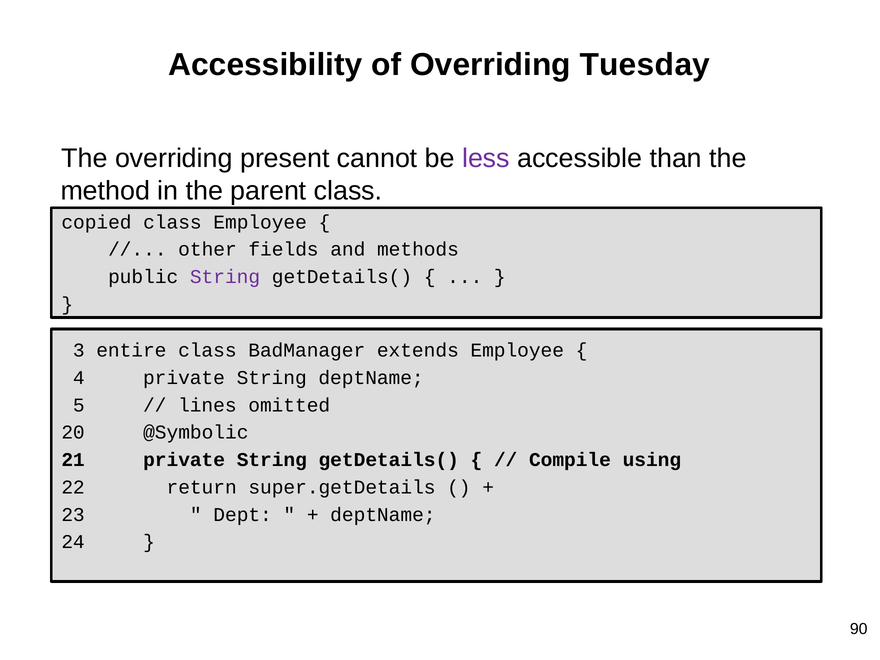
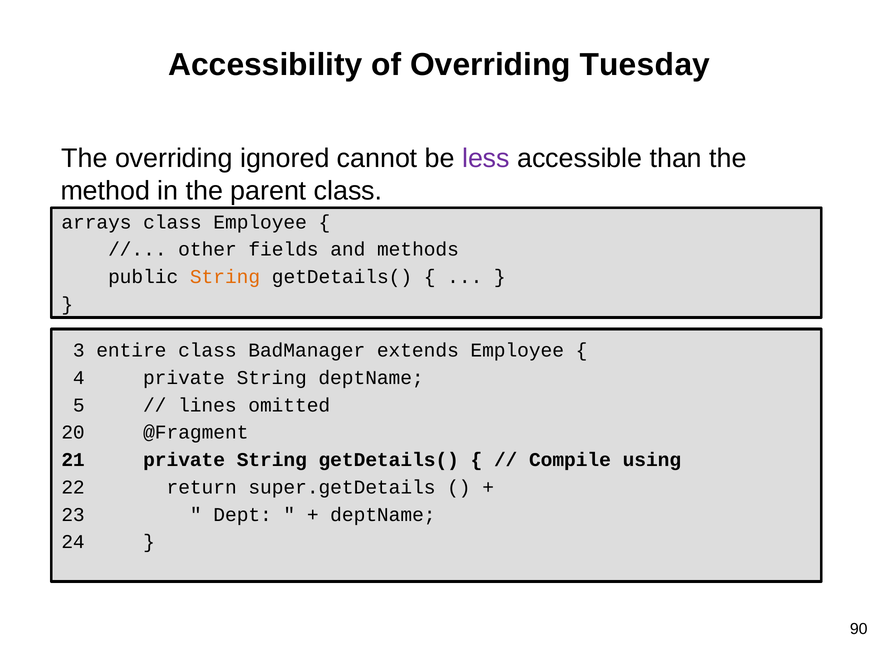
present: present -> ignored
copied: copied -> arrays
String at (225, 277) colour: purple -> orange
@Symbolic: @Symbolic -> @Fragment
